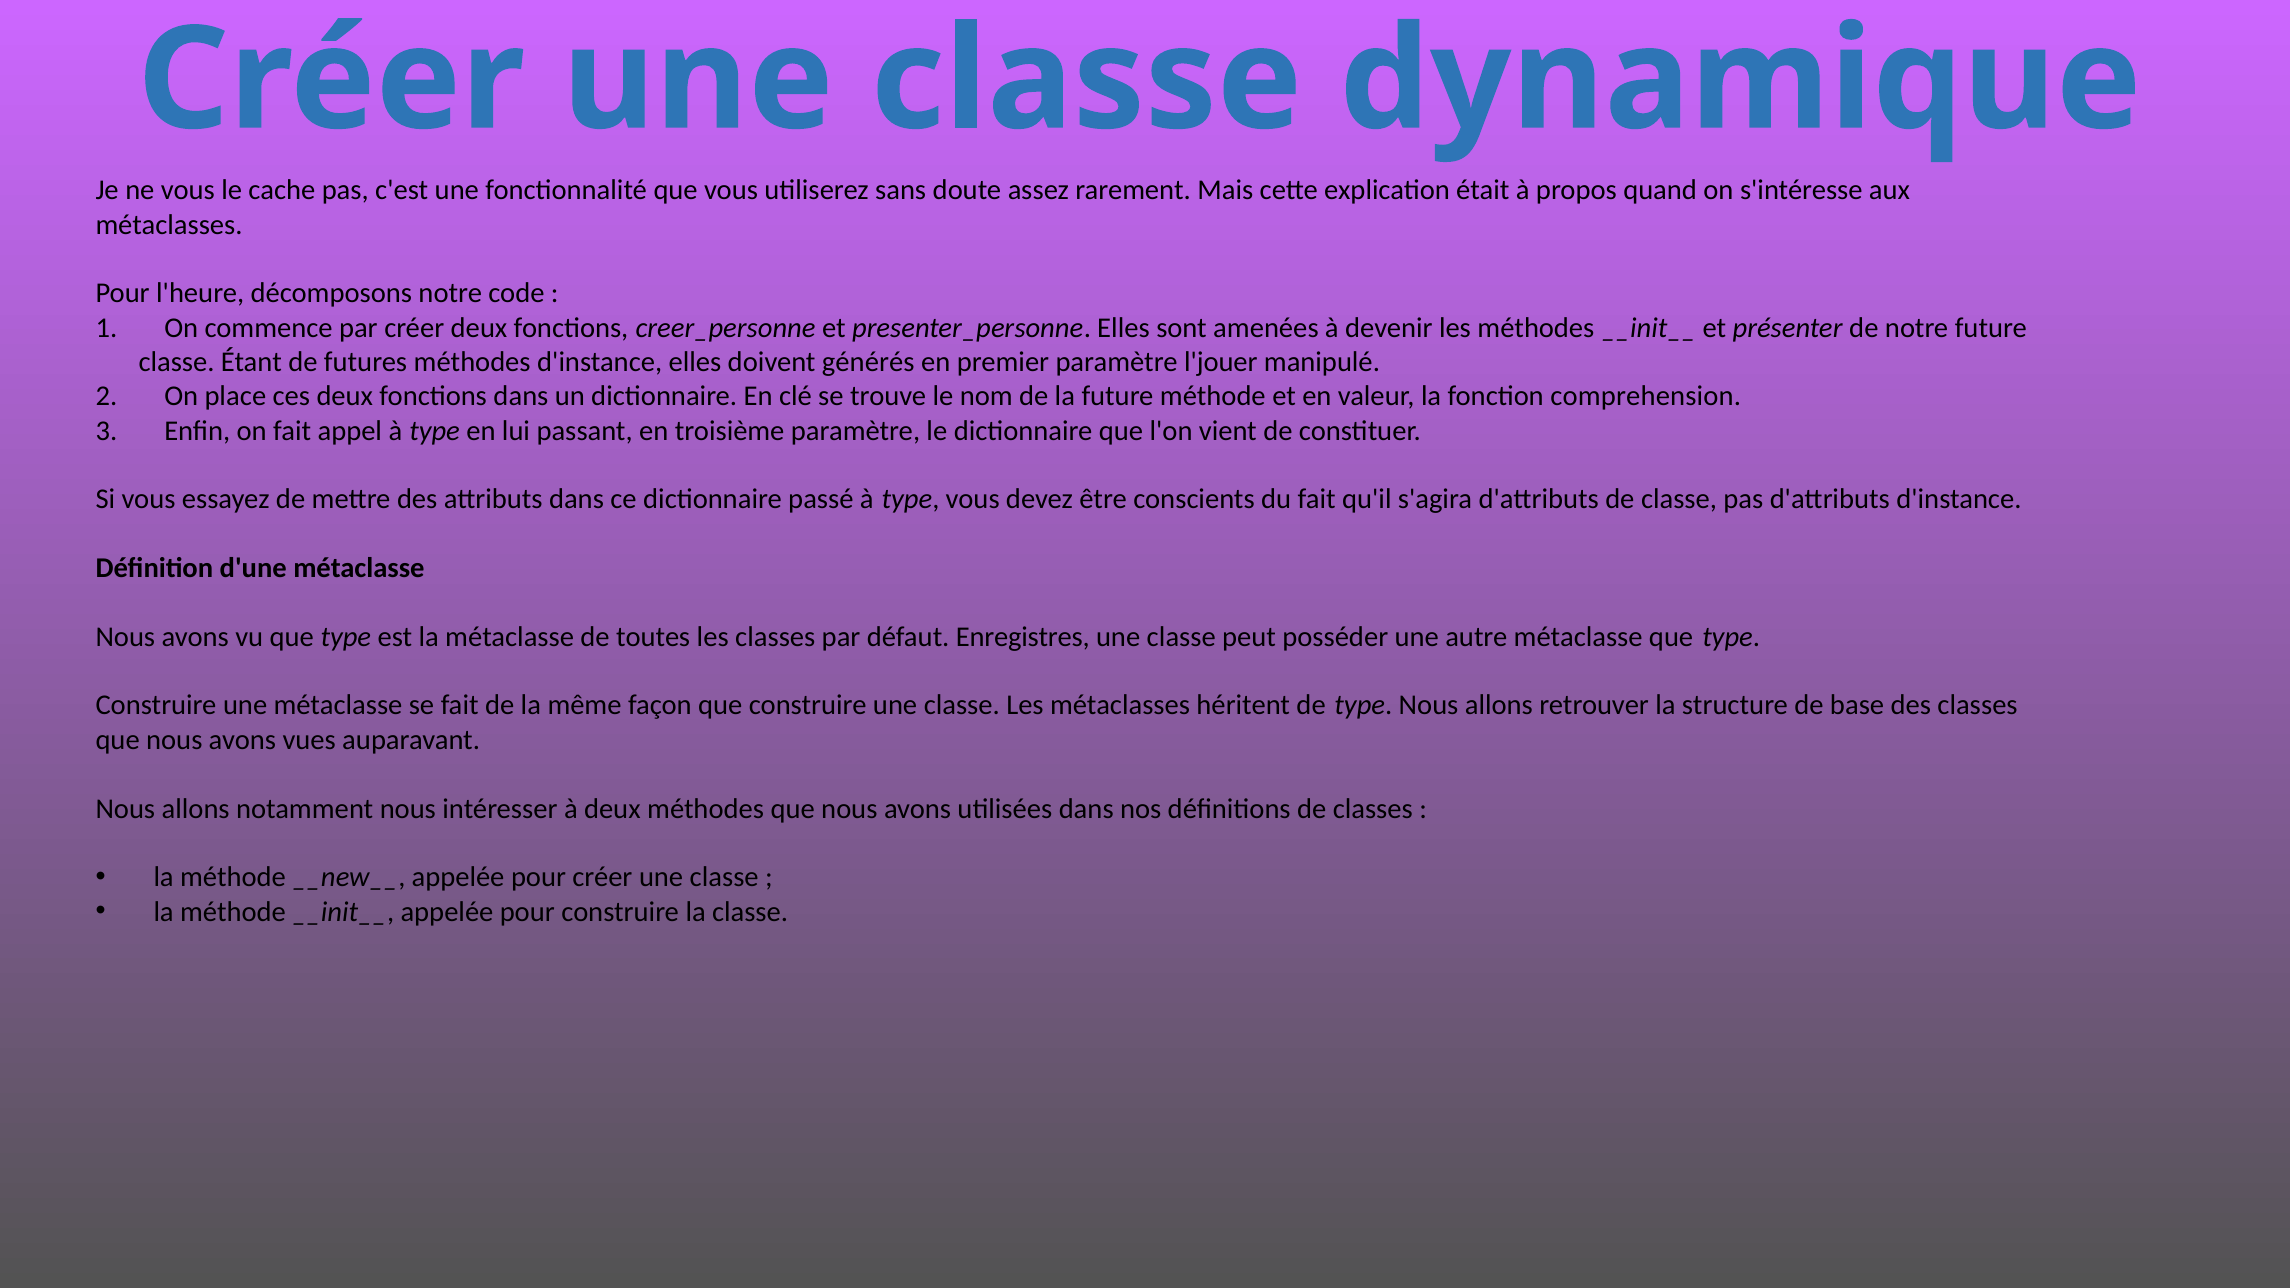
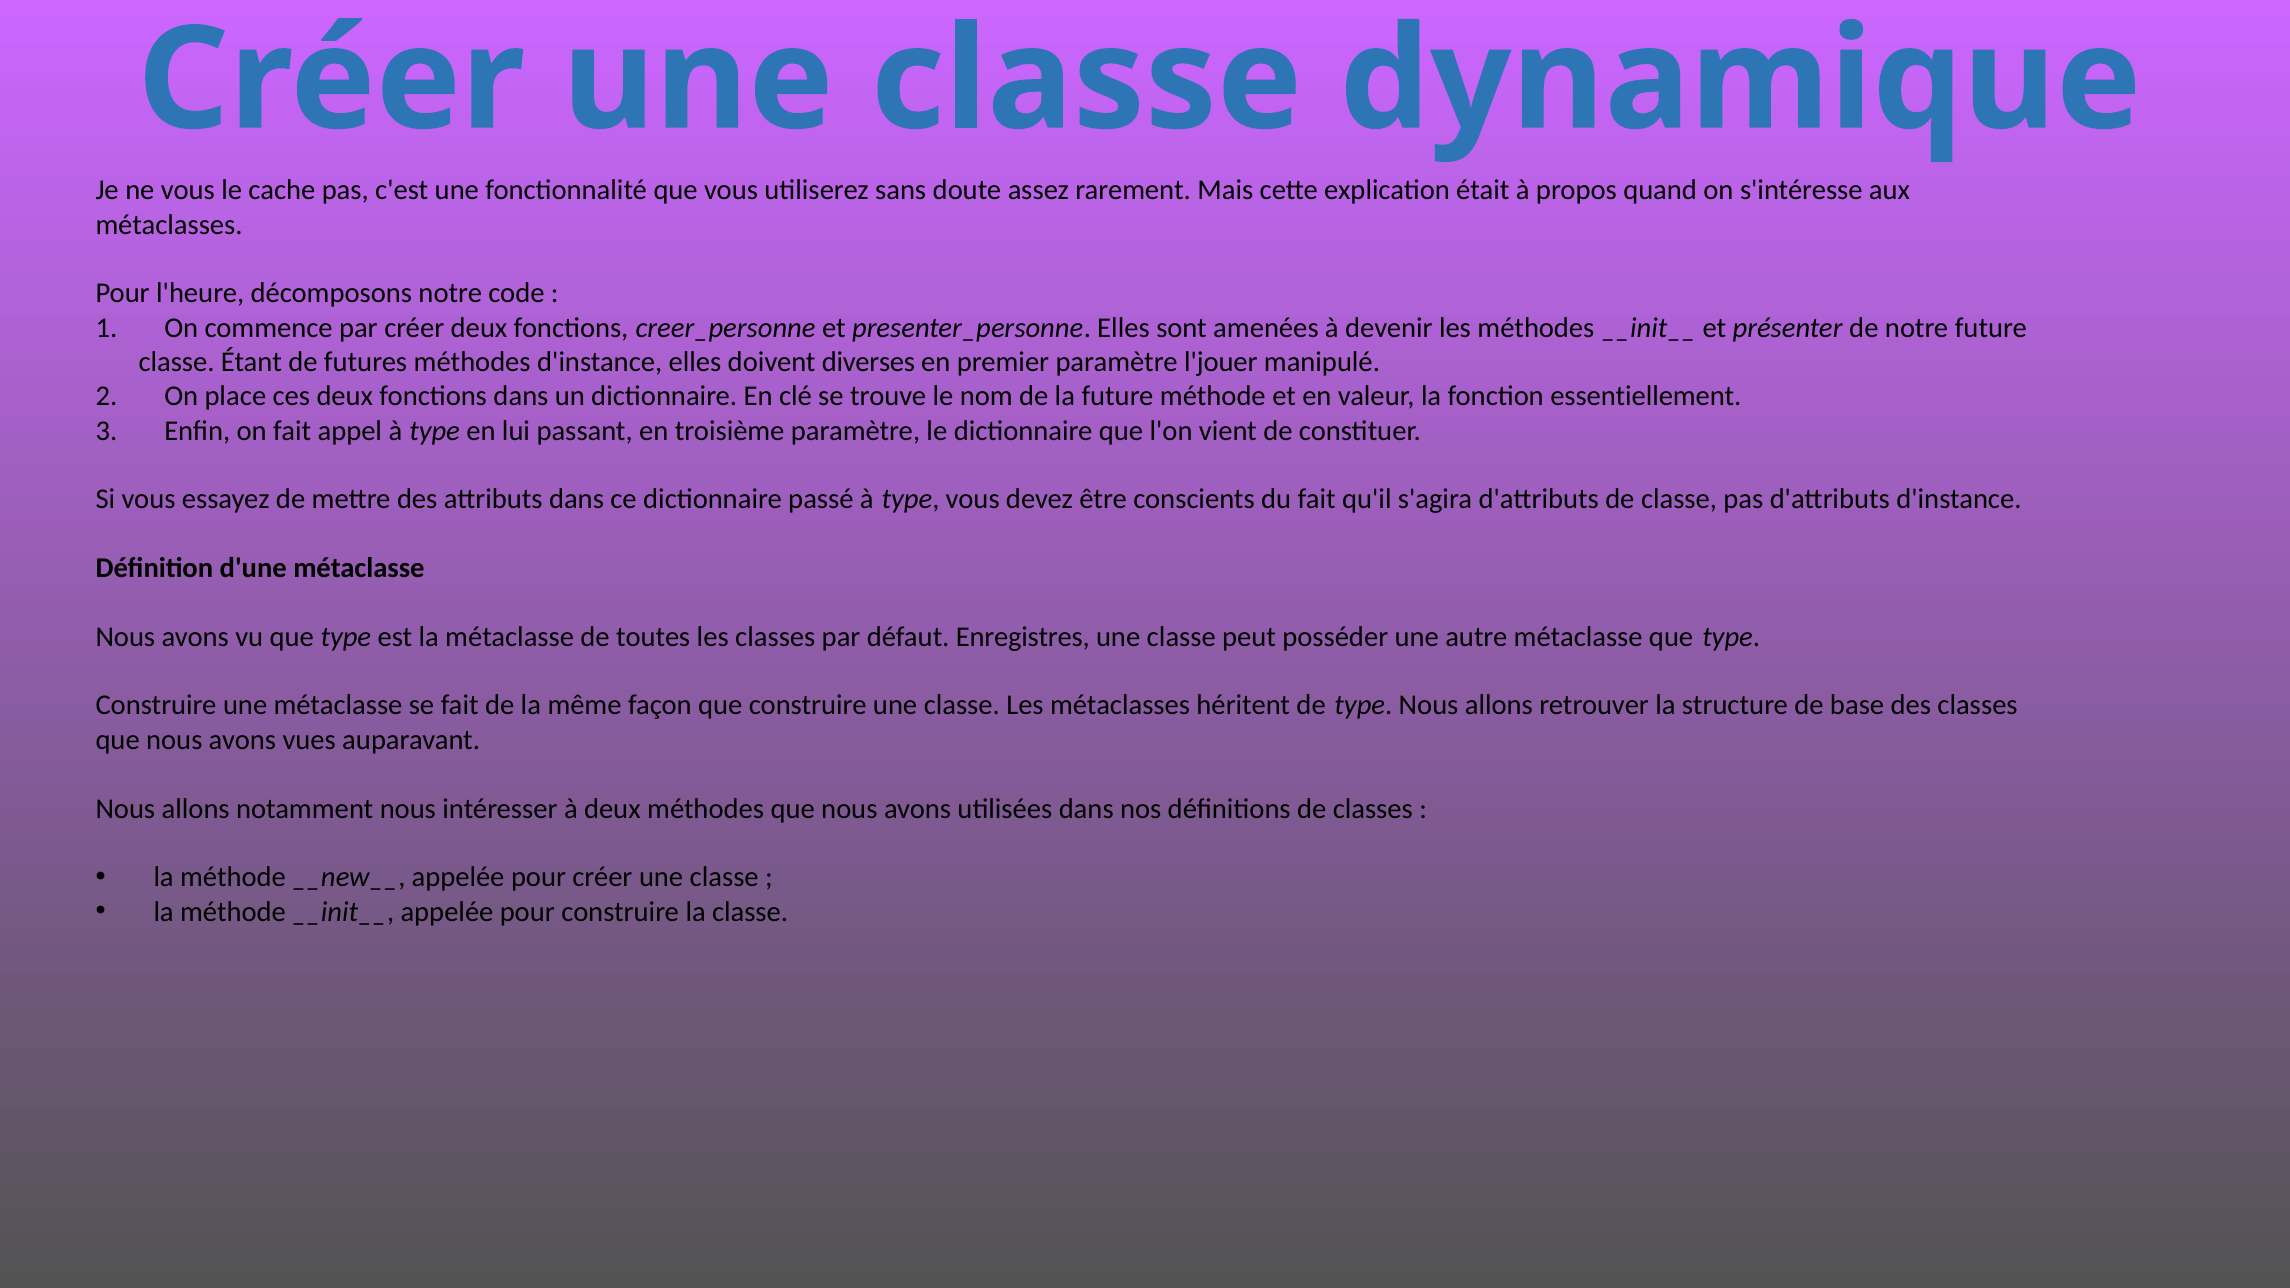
générés: générés -> diverses
comprehension: comprehension -> essentiellement
